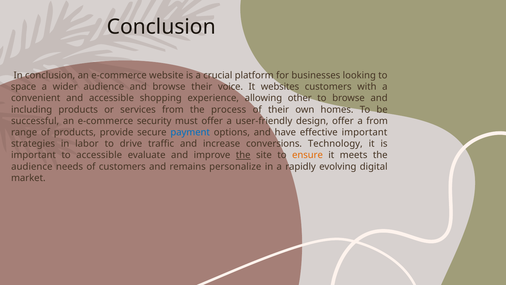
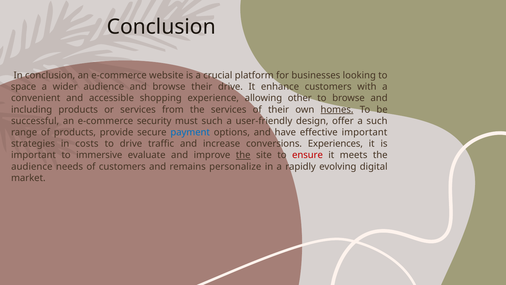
their voice: voice -> drive
websites: websites -> enhance
the process: process -> services
homes underline: none -> present
must offer: offer -> such
a from: from -> such
labor: labor -> costs
Technology: Technology -> Experiences
to accessible: accessible -> immersive
ensure colour: orange -> red
